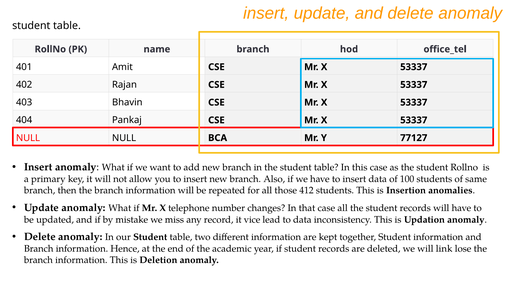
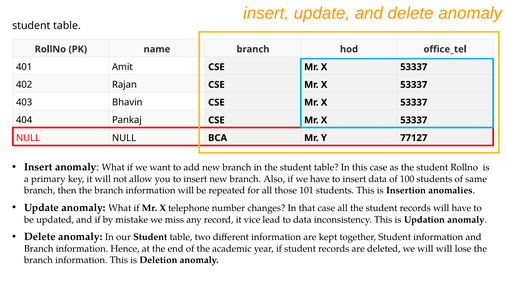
412: 412 -> 101
will link: link -> will
